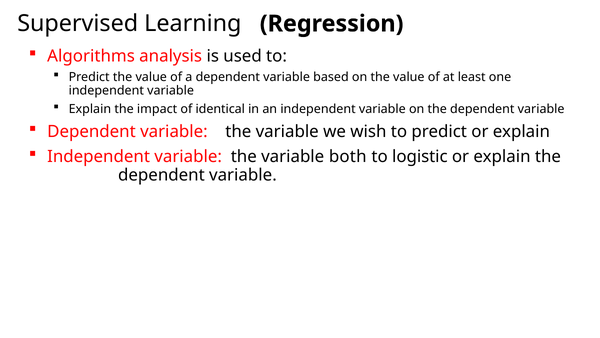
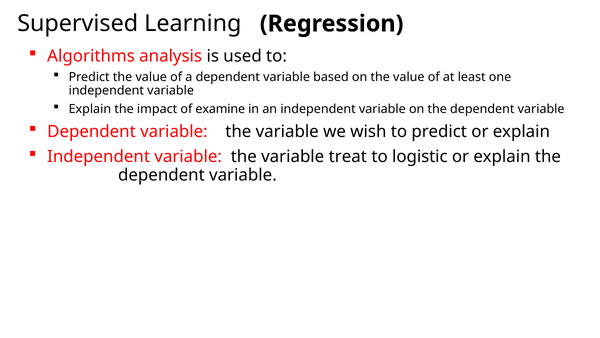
identical: identical -> examine
both: both -> treat
